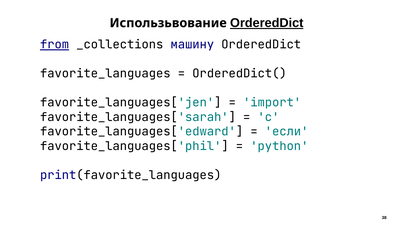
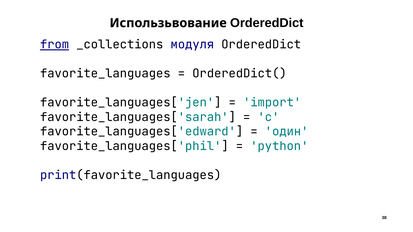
OrderedDict at (267, 23) underline: present -> none
машину: машину -> модуля
если: если -> один
